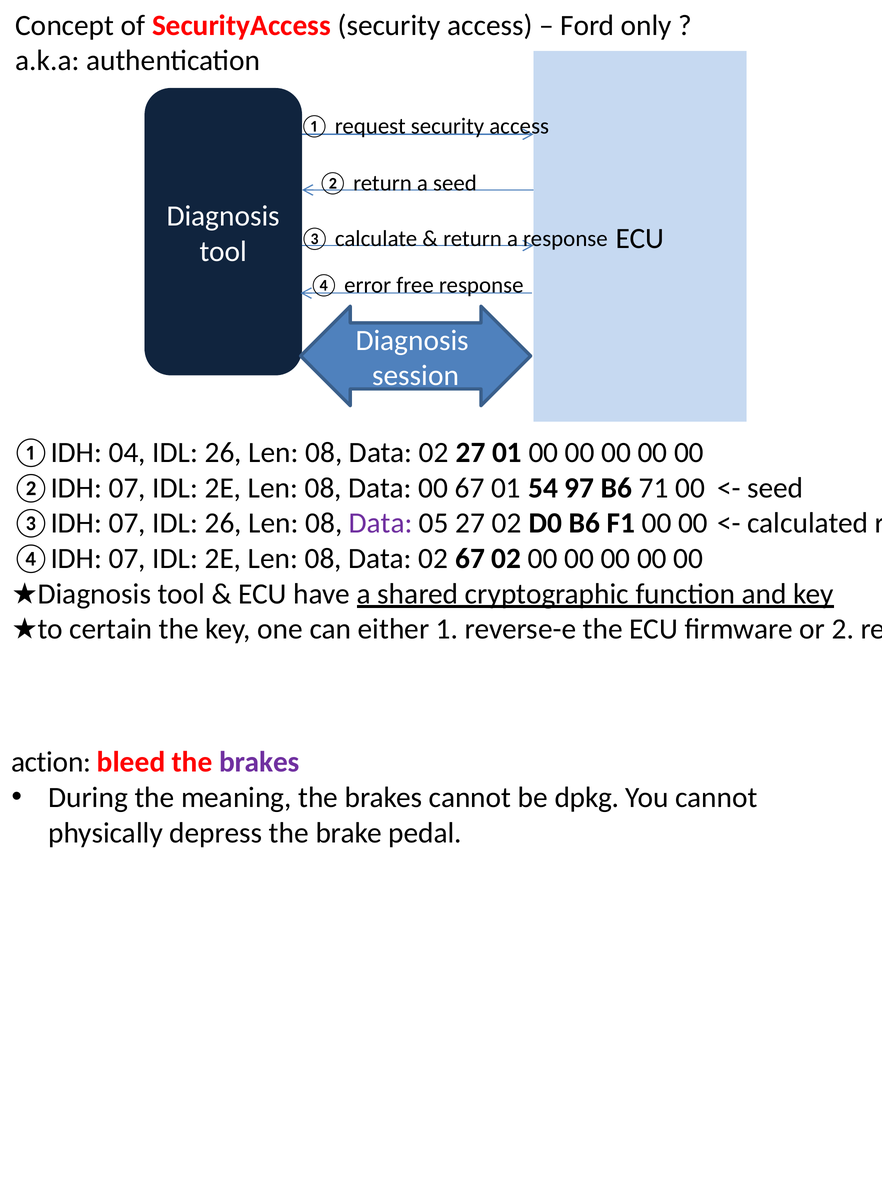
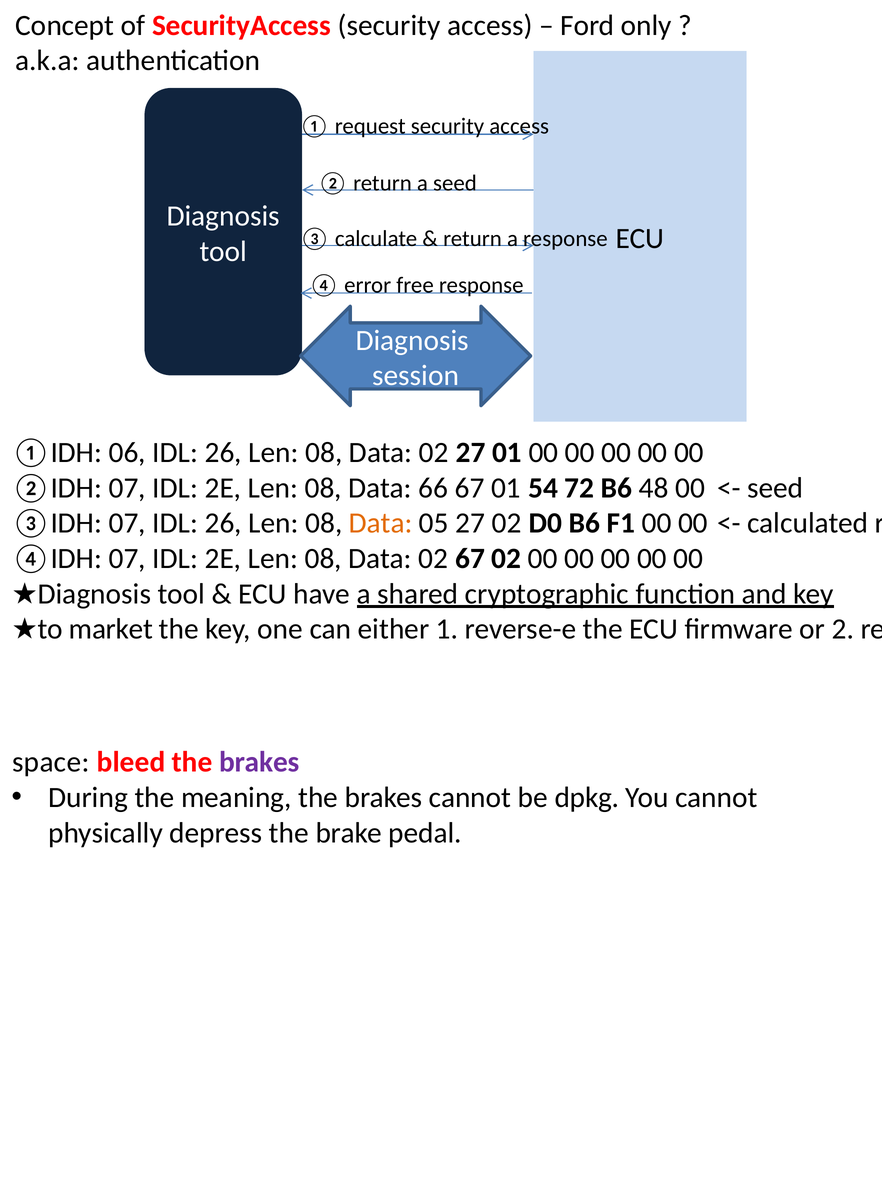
04: 04 -> 06
Data 00: 00 -> 66
97: 97 -> 72
71: 71 -> 48
Data at (381, 523) colour: purple -> orange
certain: certain -> market
action: action -> space
